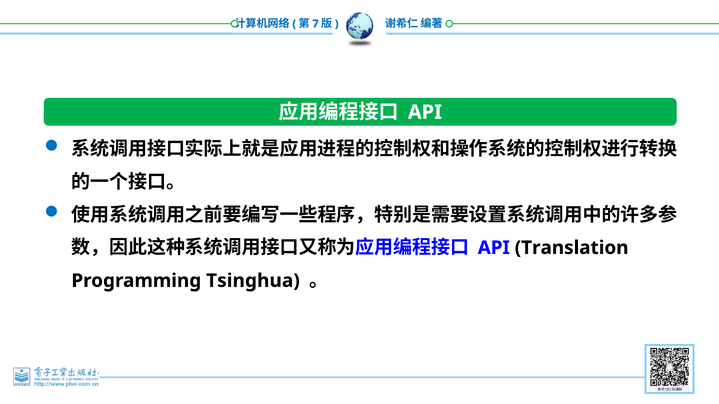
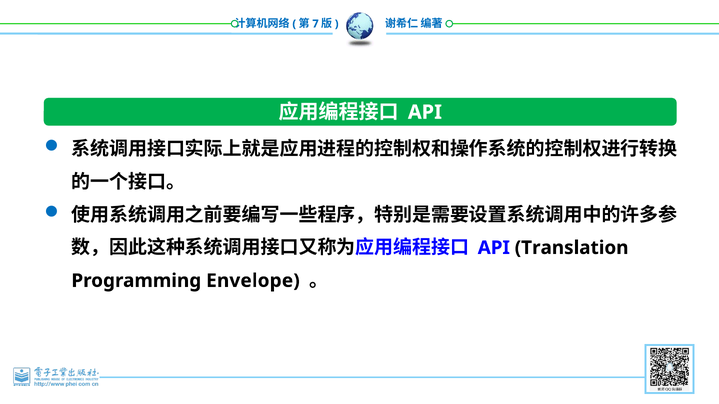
Tsinghua: Tsinghua -> Envelope
